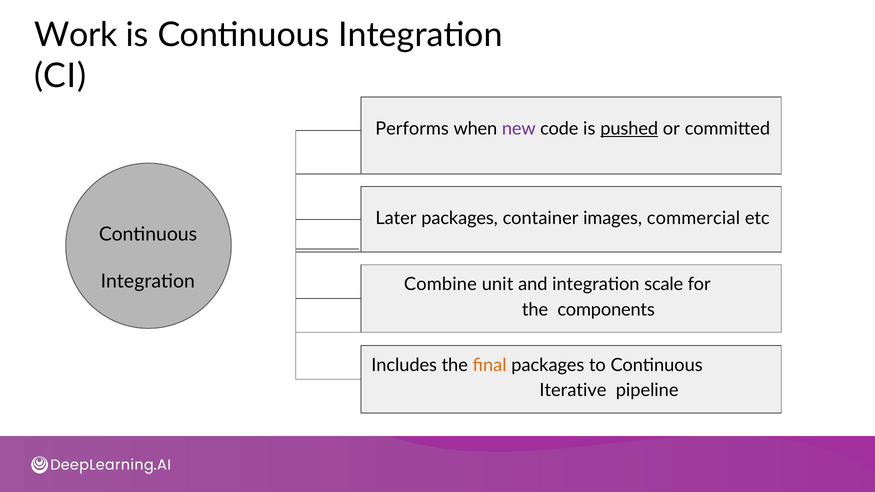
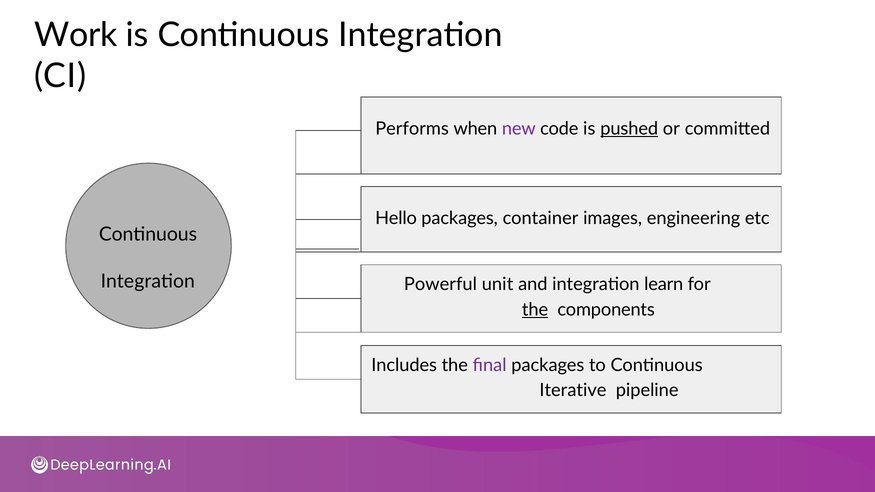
Later: Later -> Hello
commercial: commercial -> engineering
Combine: Combine -> Powerful
scale: scale -> learn
the at (535, 310) underline: none -> present
ﬁnal colour: orange -> purple
